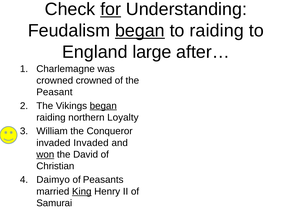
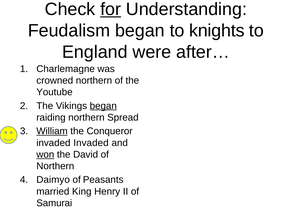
began at (140, 31) underline: present -> none
to raiding: raiding -> knights
large: large -> were
crowned crowned: crowned -> northern
Peasant: Peasant -> Youtube
Loyalty: Loyalty -> Spread
William underline: none -> present
Christian at (55, 166): Christian -> Northern
King underline: present -> none
